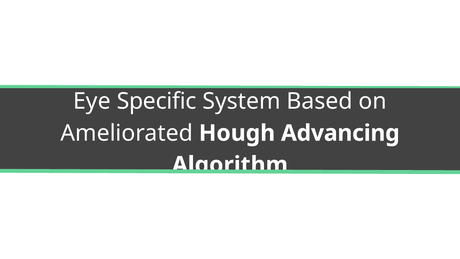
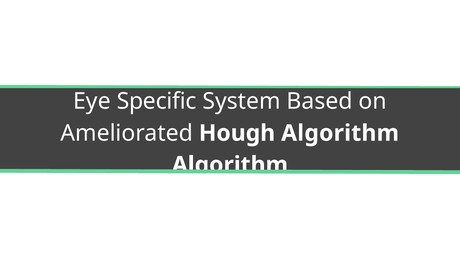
Hough Advancing: Advancing -> Algorithm
